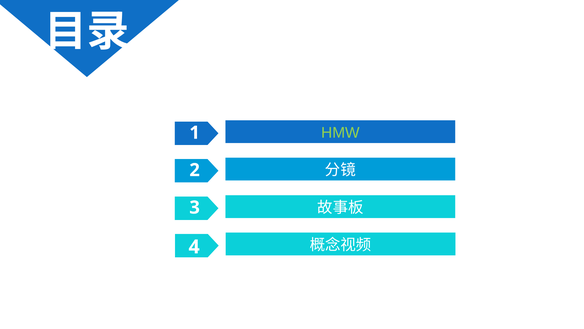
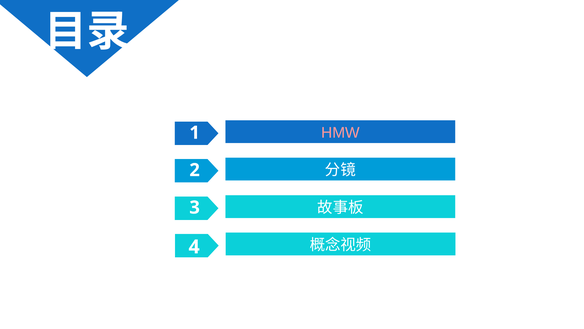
HMW colour: light green -> pink
